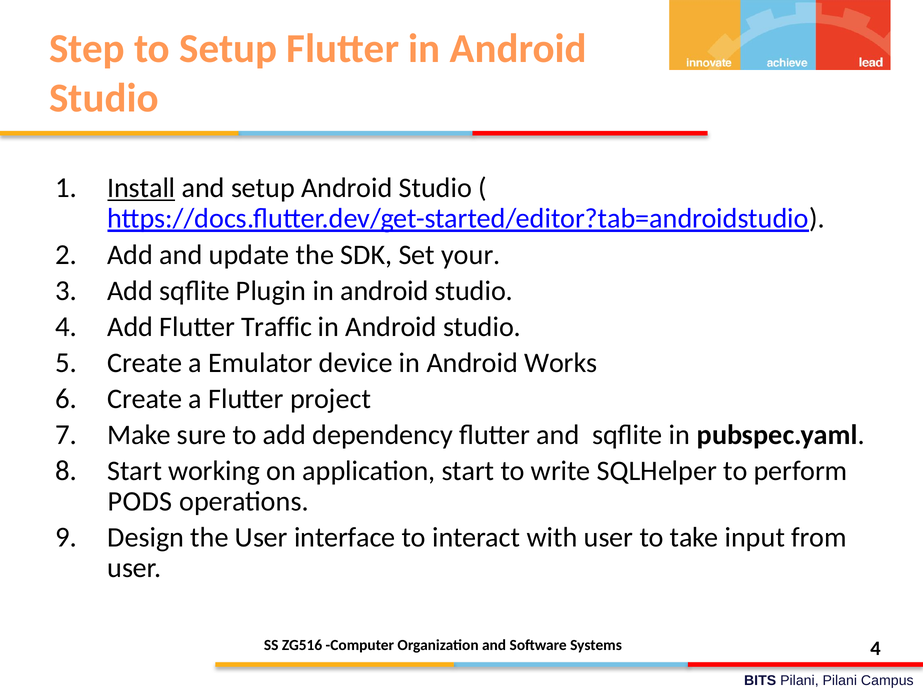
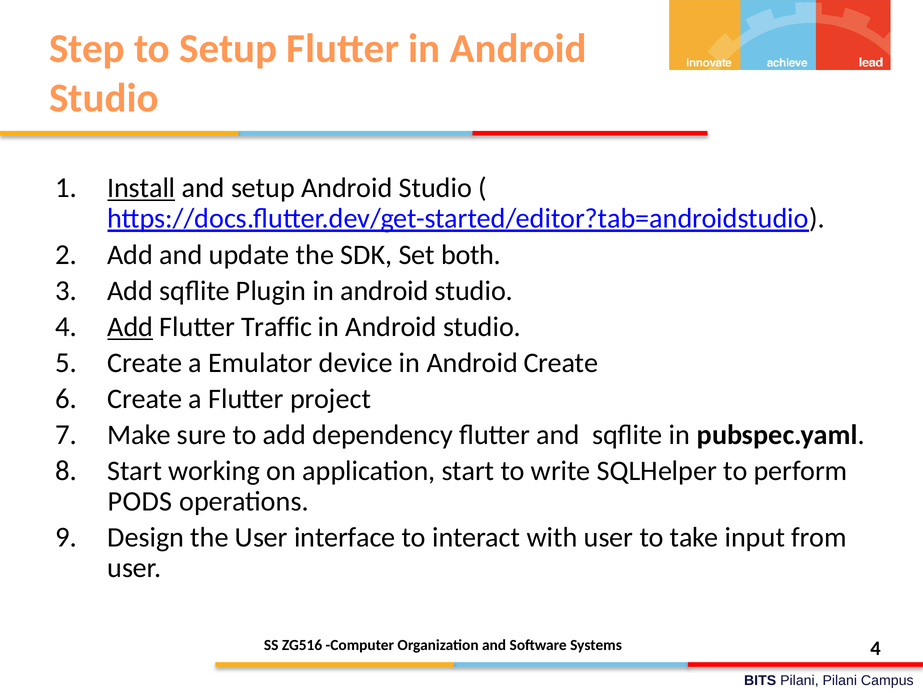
your: your -> both
Add at (130, 327) underline: none -> present
Android Works: Works -> Create
